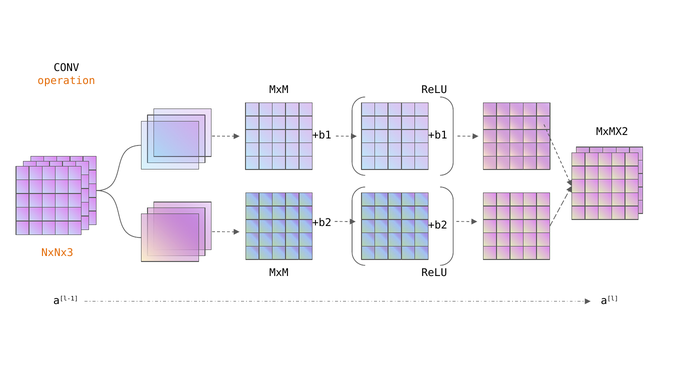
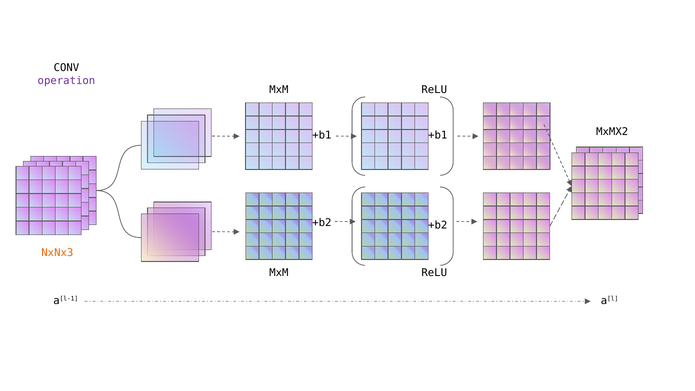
operation colour: orange -> purple
